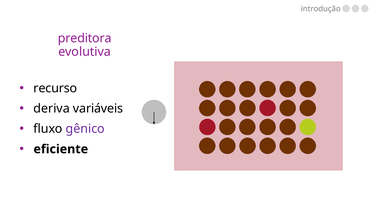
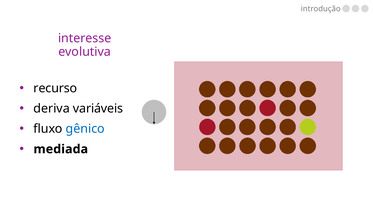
preditora: preditora -> interesse
gênico colour: purple -> blue
eficiente: eficiente -> mediada
